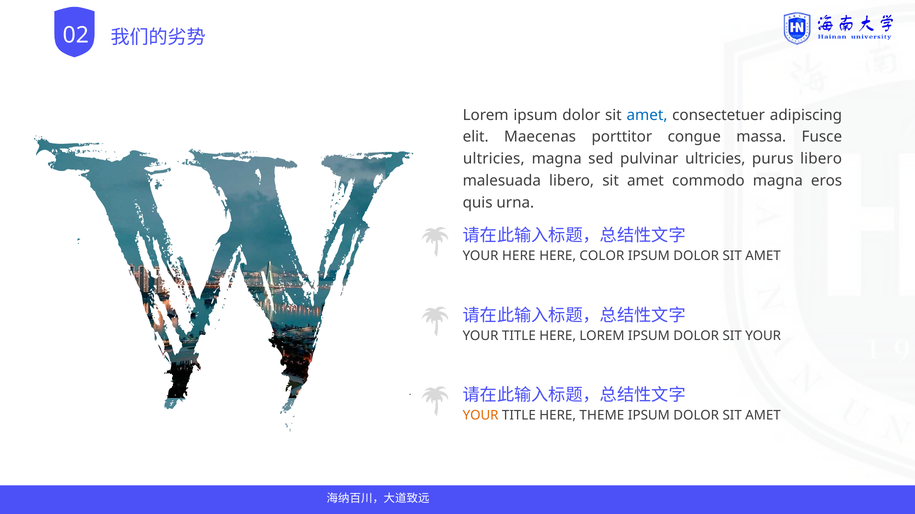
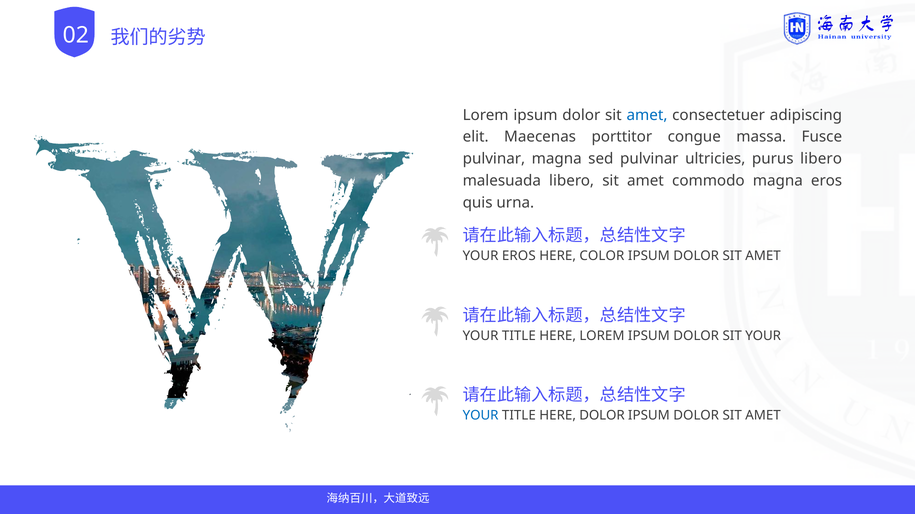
ultricies at (494, 159): ultricies -> pulvinar
YOUR HERE: HERE -> EROS
YOUR at (481, 416) colour: orange -> blue
HERE THEME: THEME -> DOLOR
